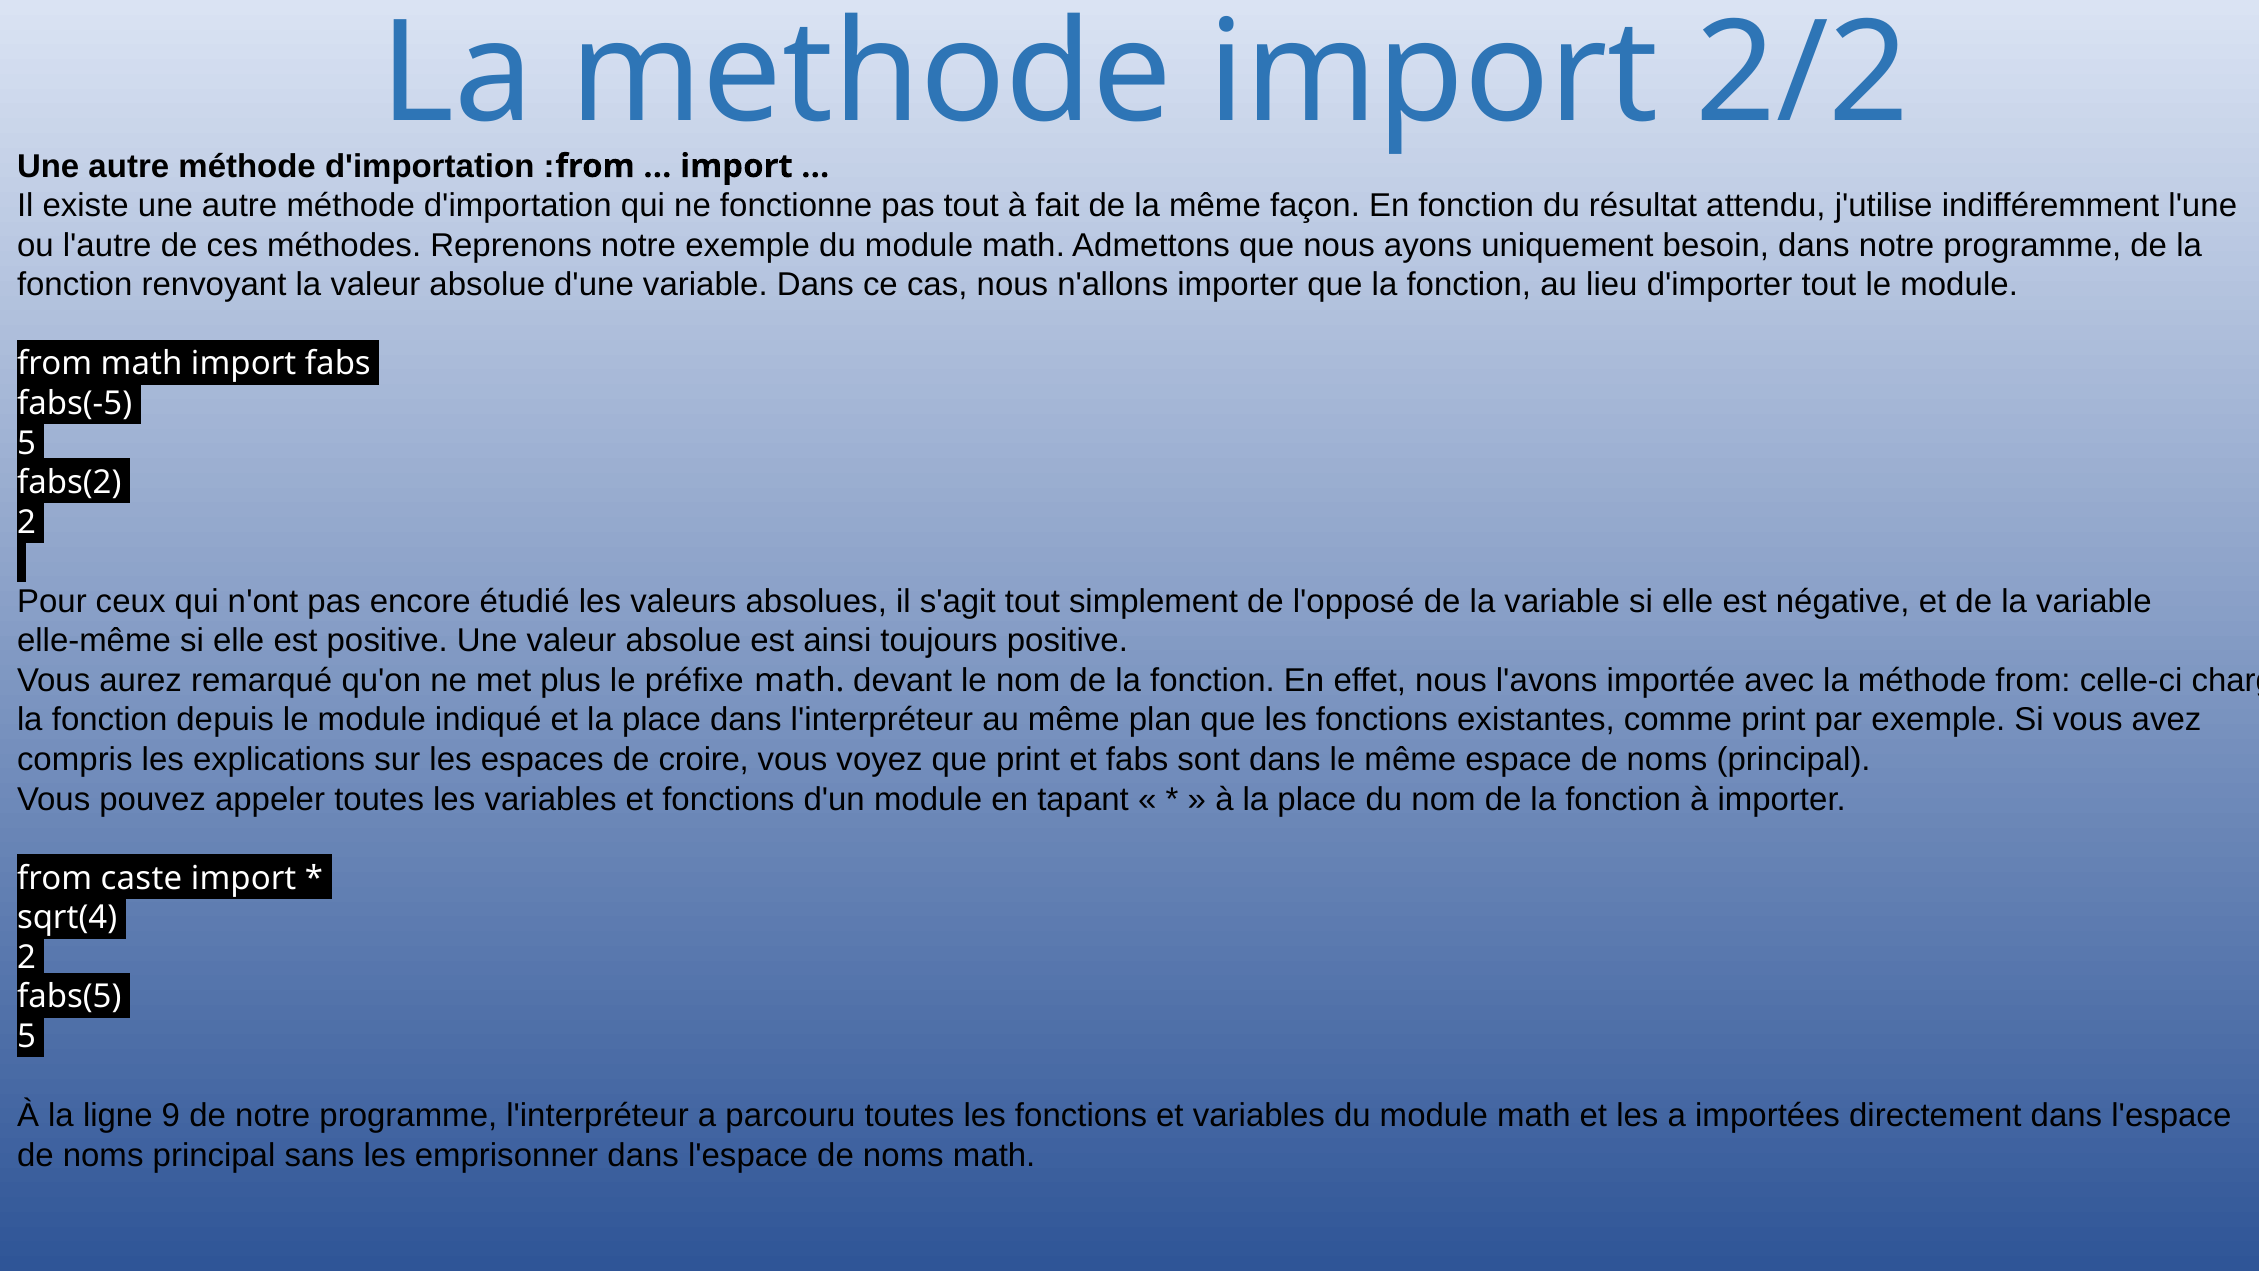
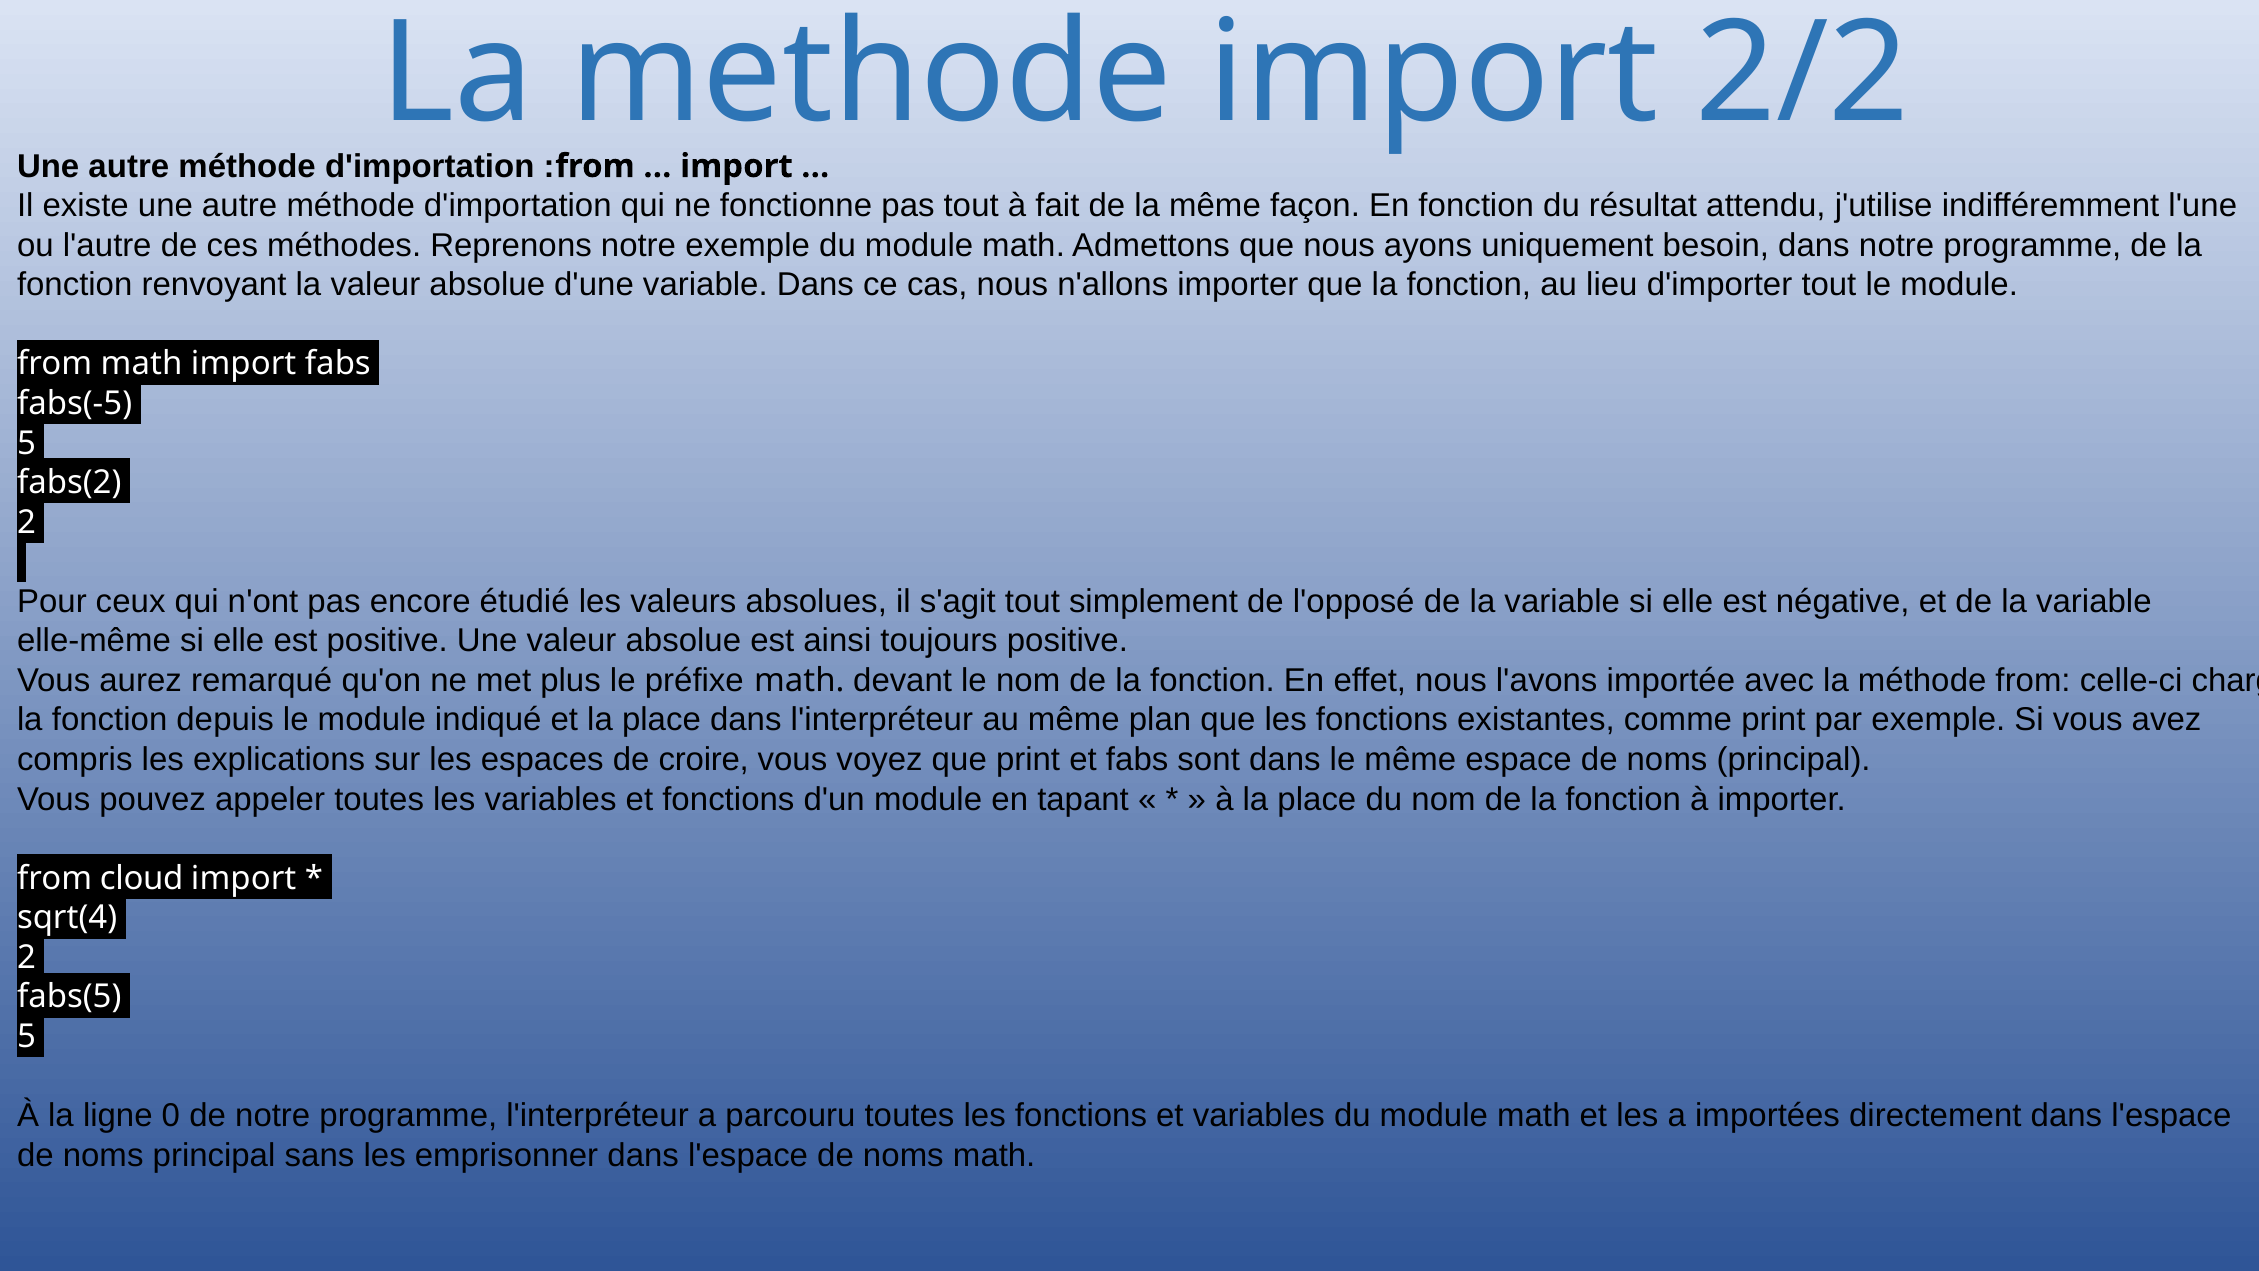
caste: caste -> cloud
9: 9 -> 0
